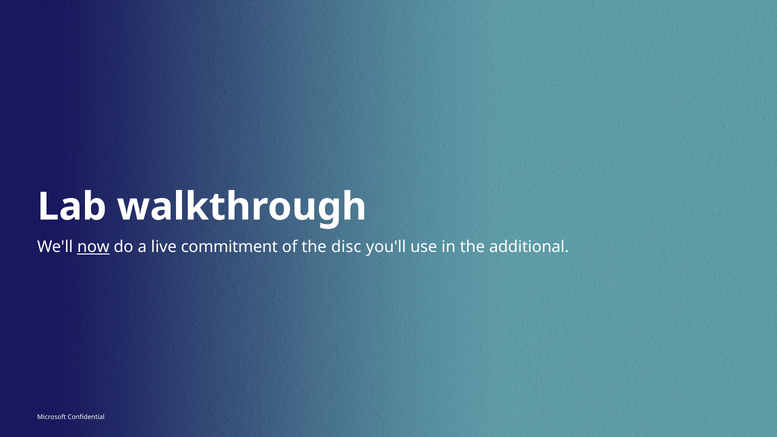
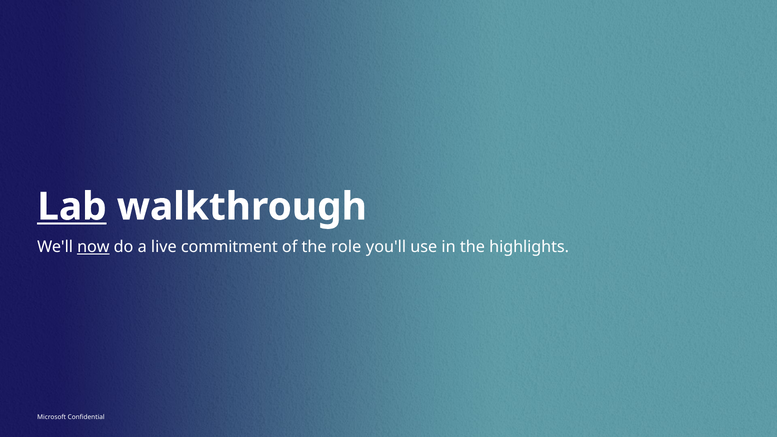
Lab underline: none -> present
disc: disc -> role
additional: additional -> highlights
